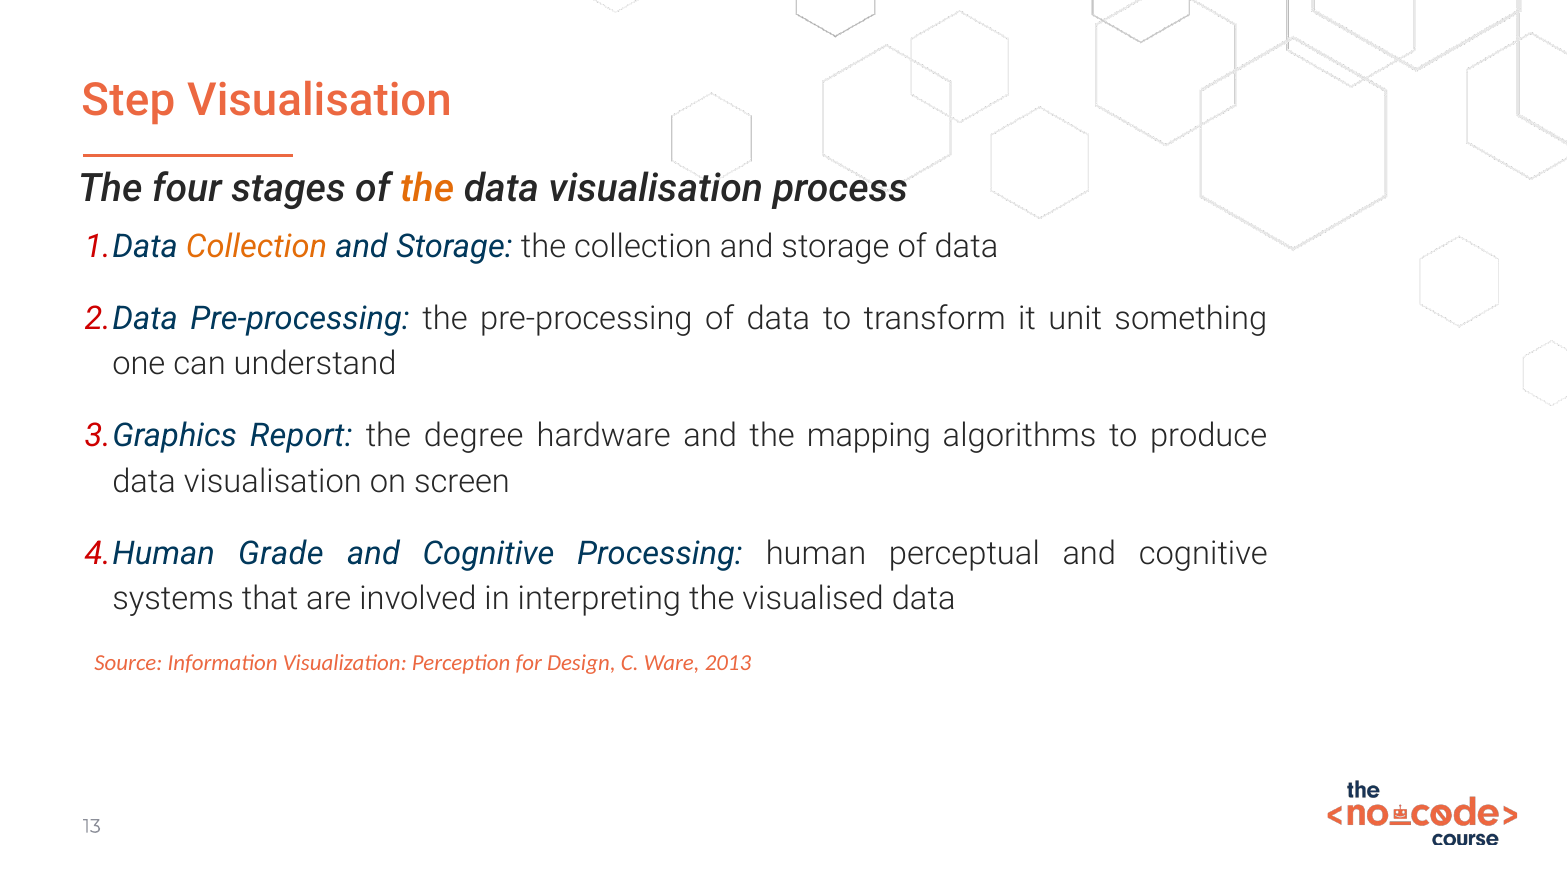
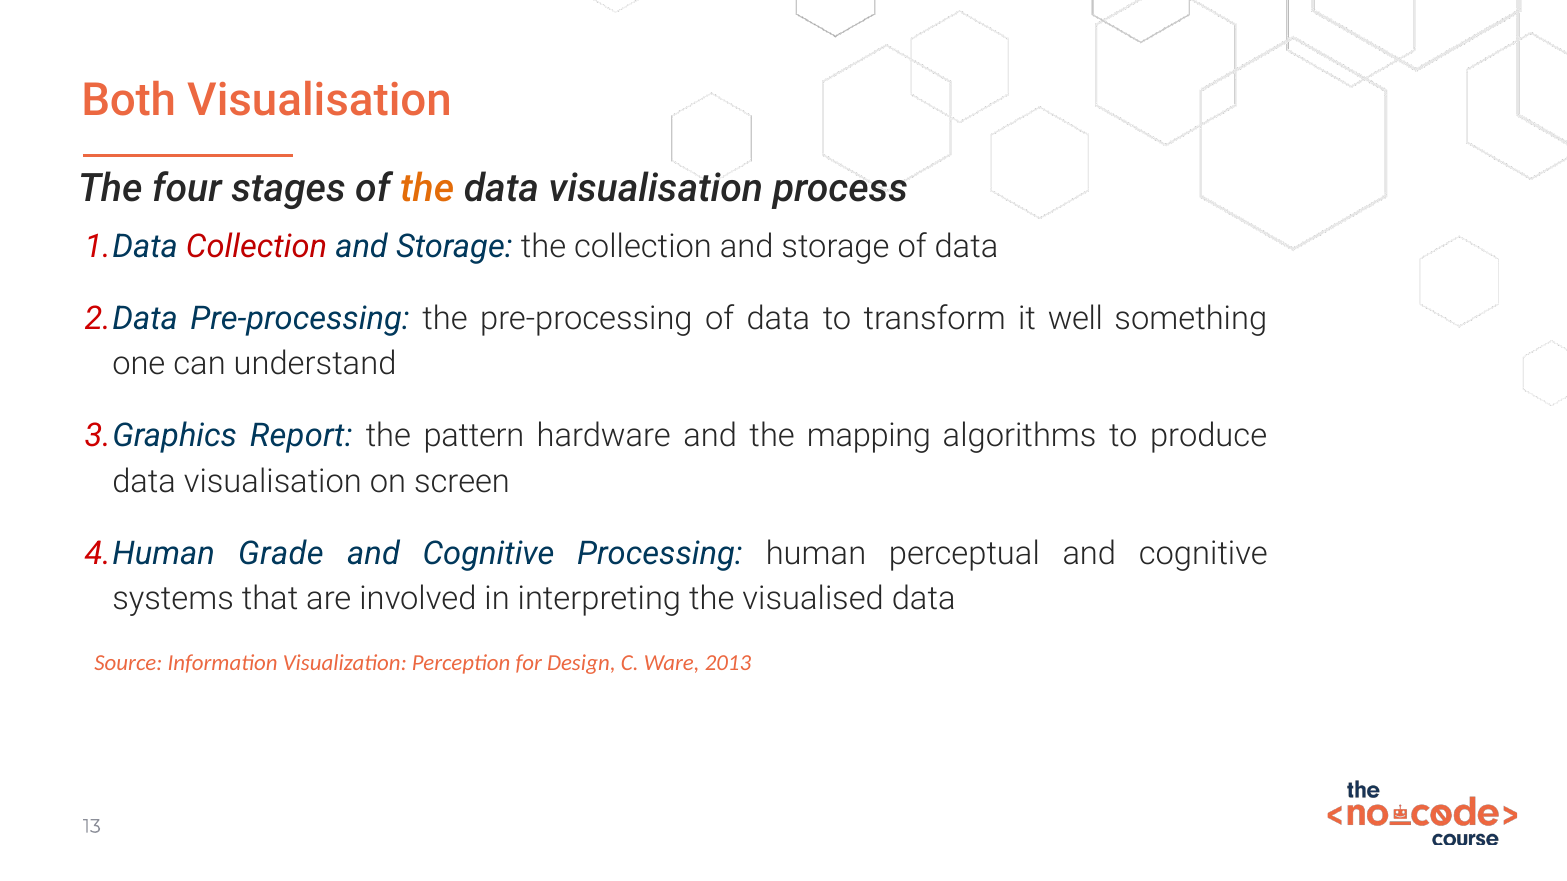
Step: Step -> Both
Collection at (257, 247) colour: orange -> red
unit: unit -> well
degree: degree -> pattern
